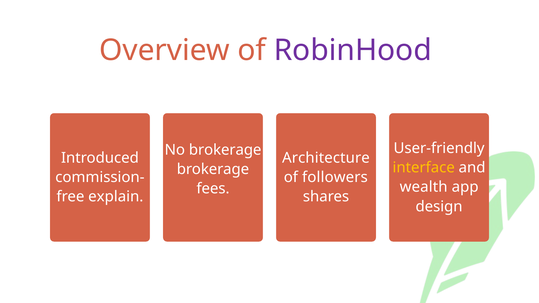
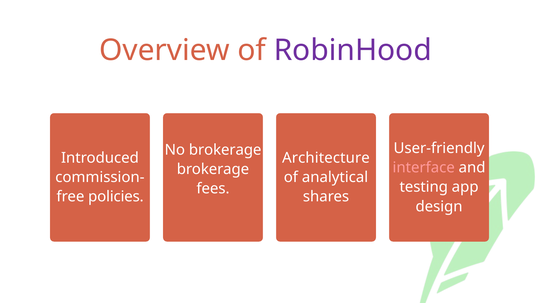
interface colour: yellow -> pink
followers: followers -> analytical
wealth: wealth -> testing
explain: explain -> policies
